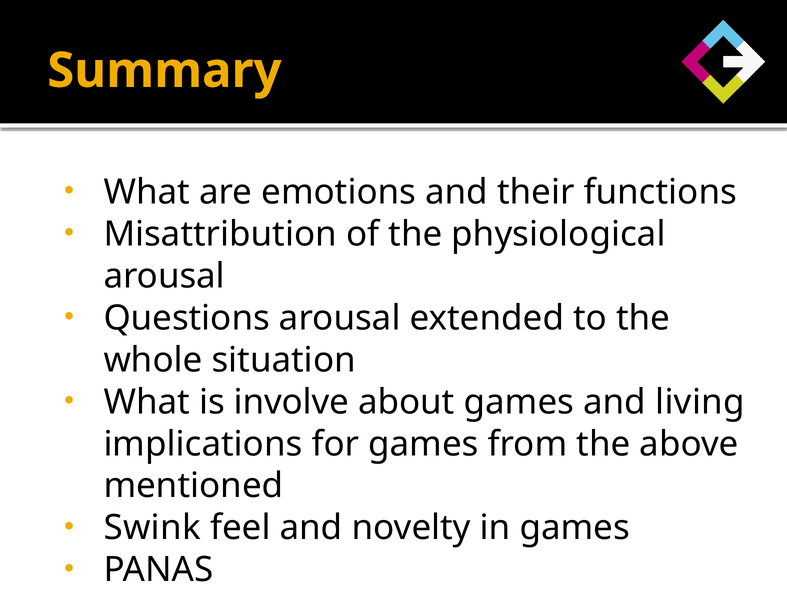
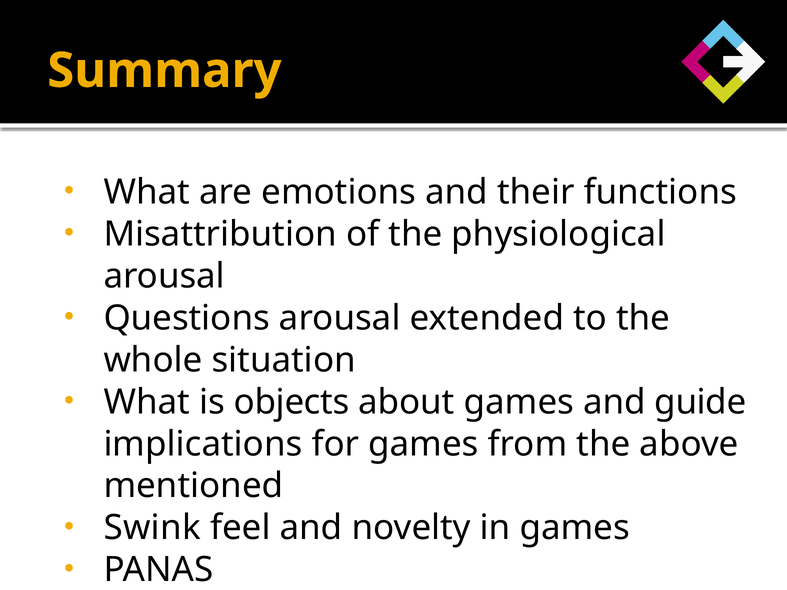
involve: involve -> objects
living: living -> guide
